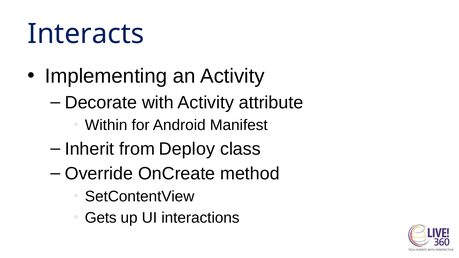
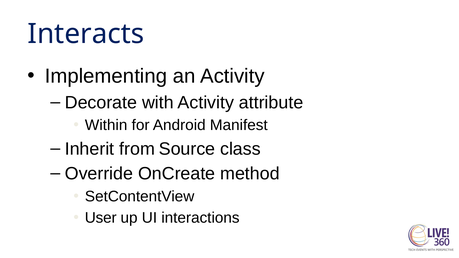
Deploy: Deploy -> Source
Gets: Gets -> User
